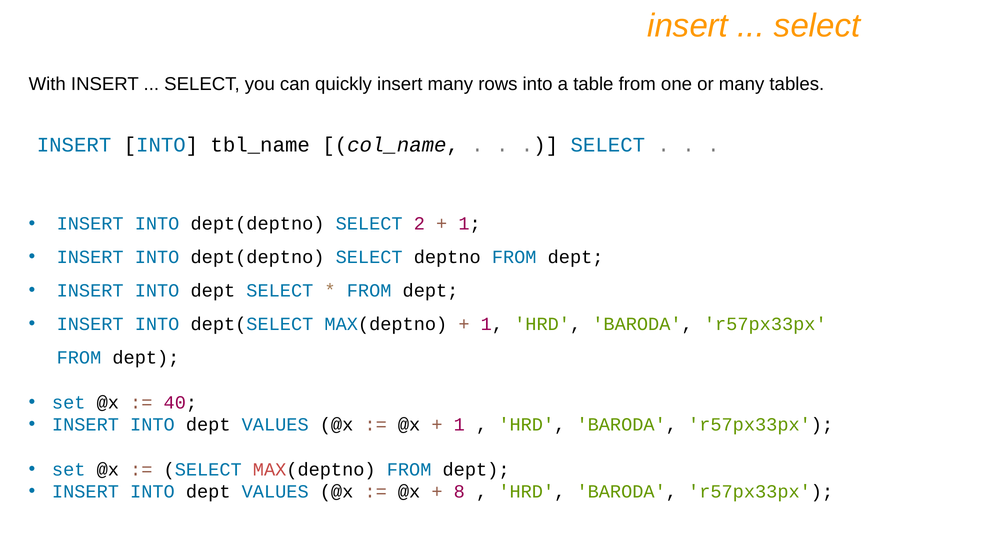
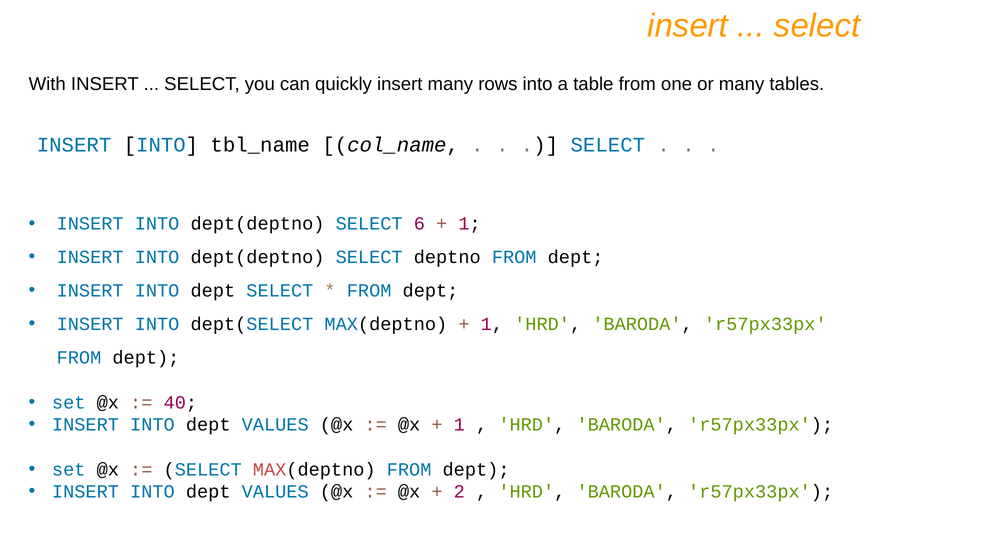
2: 2 -> 6
8: 8 -> 2
